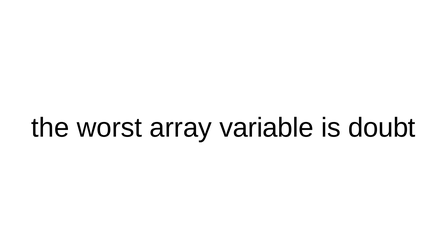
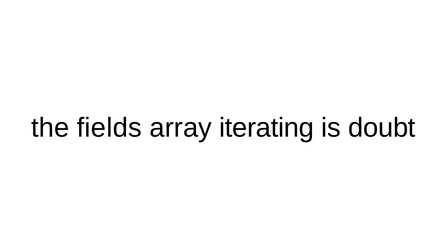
worst: worst -> fields
variable: variable -> iterating
